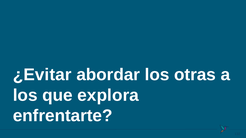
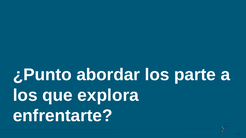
¿Evitar: ¿Evitar -> ¿Punto
otras: otras -> parte
